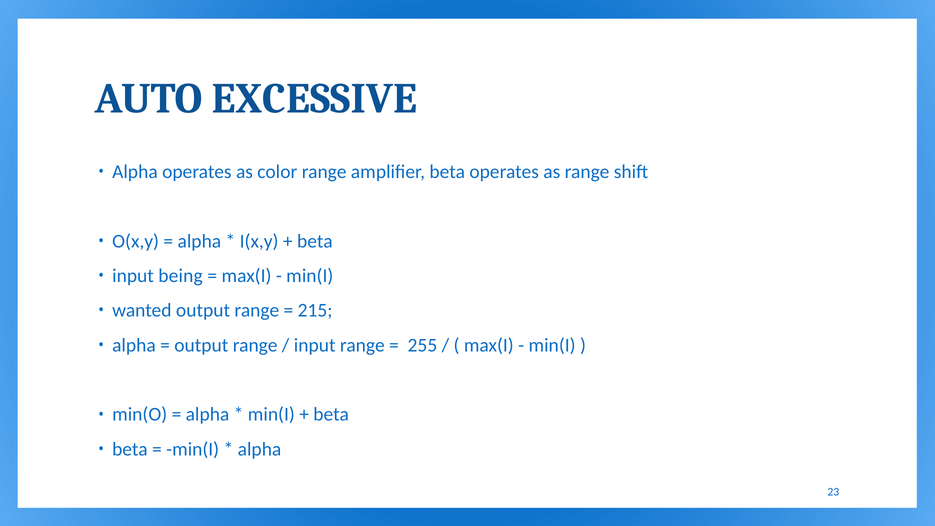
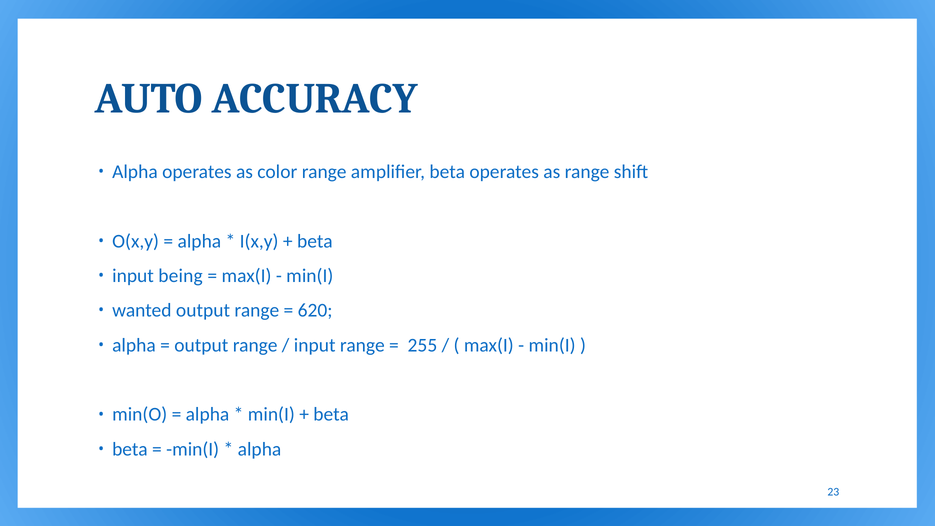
EXCESSIVE: EXCESSIVE -> ACCURACY
215: 215 -> 620
